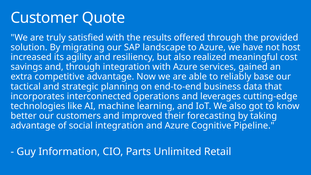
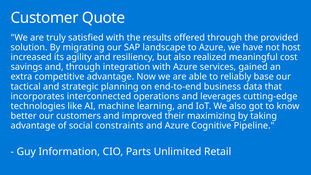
forecasting: forecasting -> maximizing
social integration: integration -> constraints
